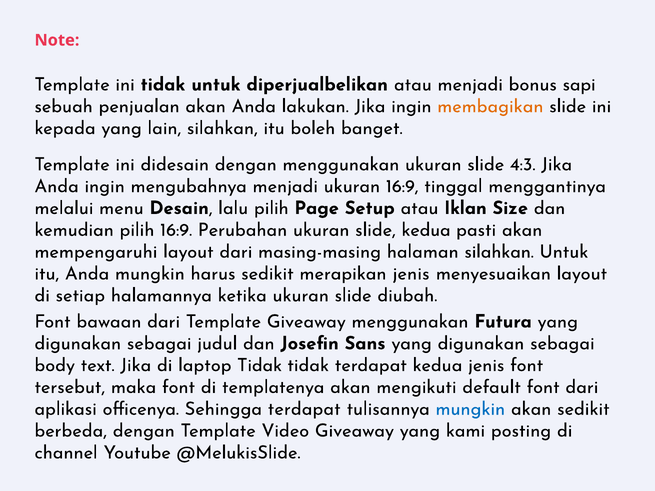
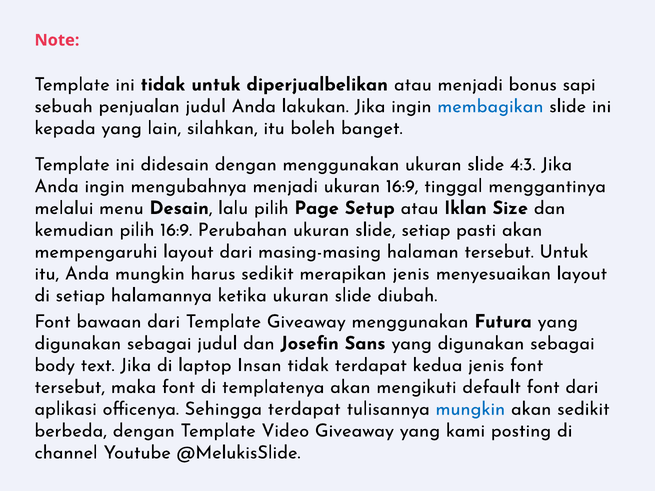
penjualan akan: akan -> judul
membagikan colour: orange -> blue
slide kedua: kedua -> setiap
halaman silahkan: silahkan -> tersebut
laptop Tidak: Tidak -> Insan
